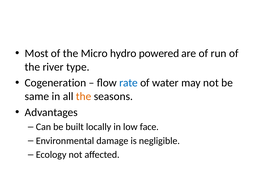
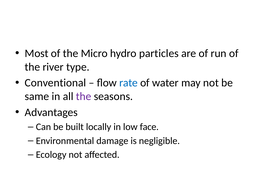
powered: powered -> particles
Cogeneration: Cogeneration -> Conventional
the at (84, 96) colour: orange -> purple
